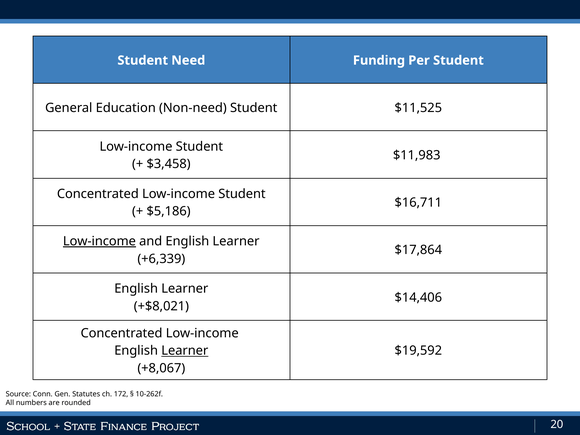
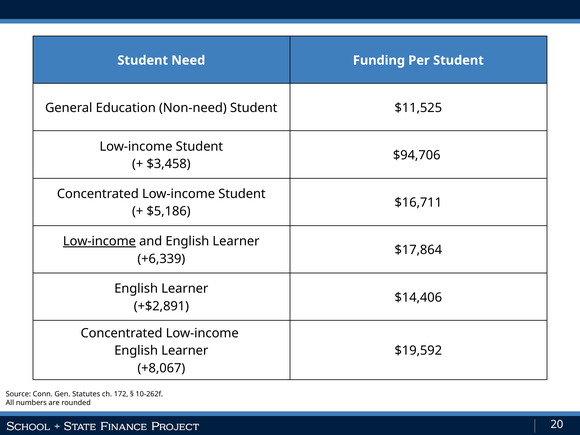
$11,983: $11,983 -> $94,706
+$8,021: +$8,021 -> +$2,891
Learner at (185, 351) underline: present -> none
